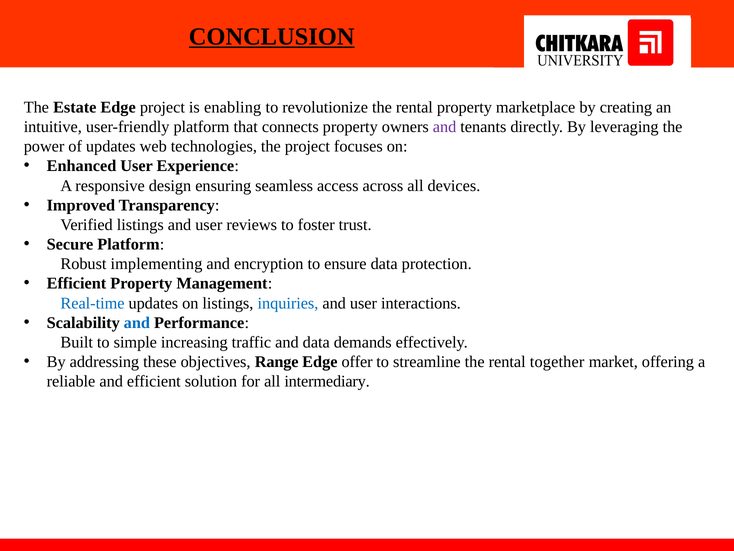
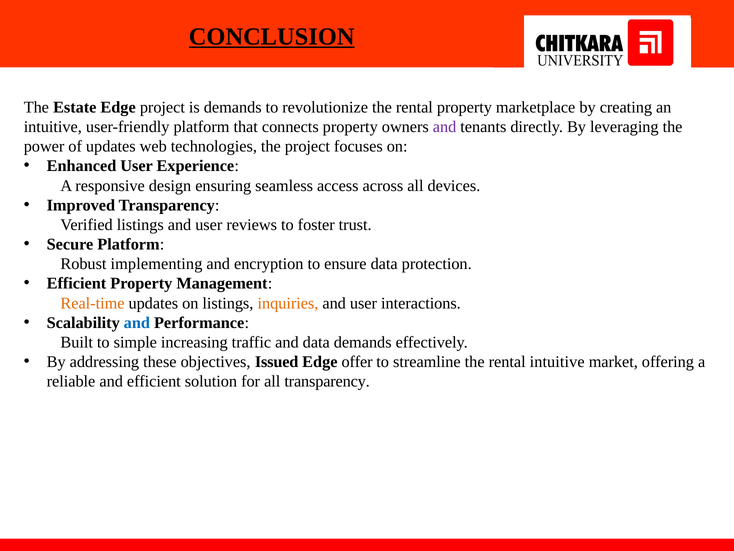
is enabling: enabling -> demands
Real-time colour: blue -> orange
inquiries colour: blue -> orange
Range: Range -> Issued
rental together: together -> intuitive
all intermediary: intermediary -> transparency
